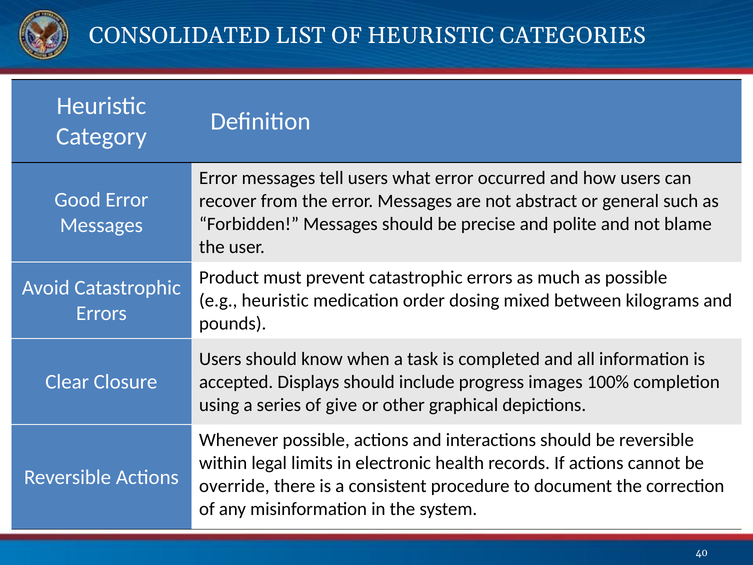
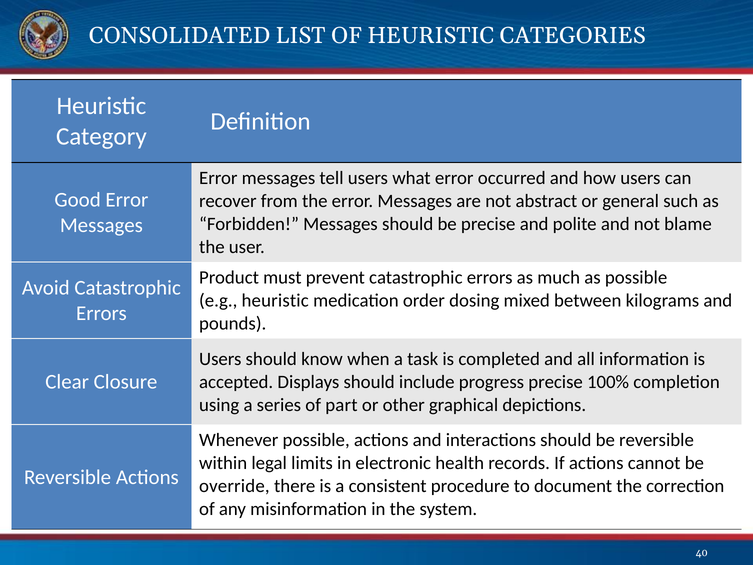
progress images: images -> precise
give: give -> part
